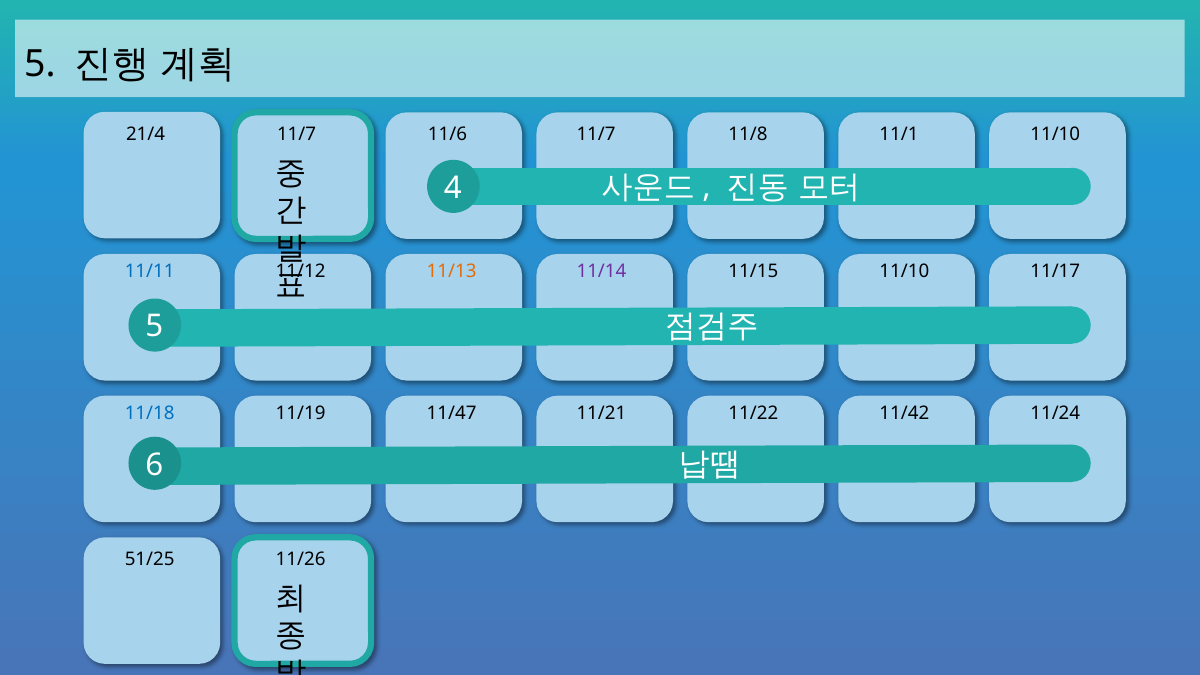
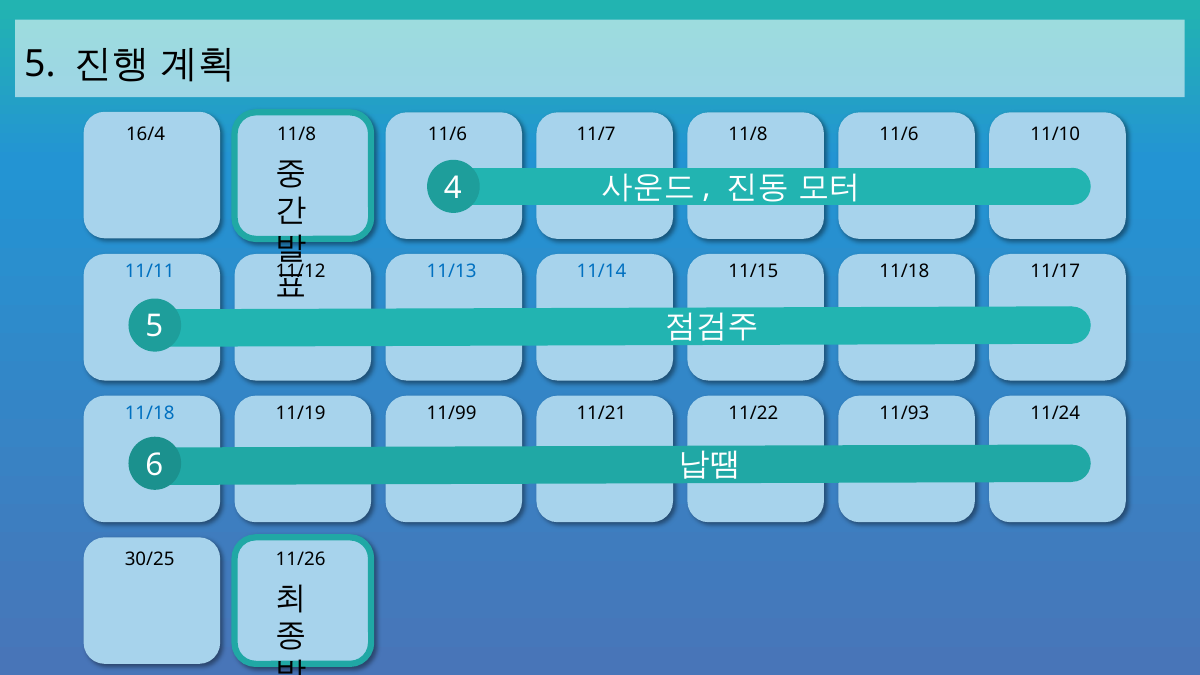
21/4: 21/4 -> 16/4
11/7 at (297, 134): 11/7 -> 11/8
11/7 11/8 11/1: 11/1 -> 11/6
11/13 colour: orange -> blue
11/14 colour: purple -> blue
11/15 11/10: 11/10 -> 11/18
11/47: 11/47 -> 11/99
11/42: 11/42 -> 11/93
51/25: 51/25 -> 30/25
